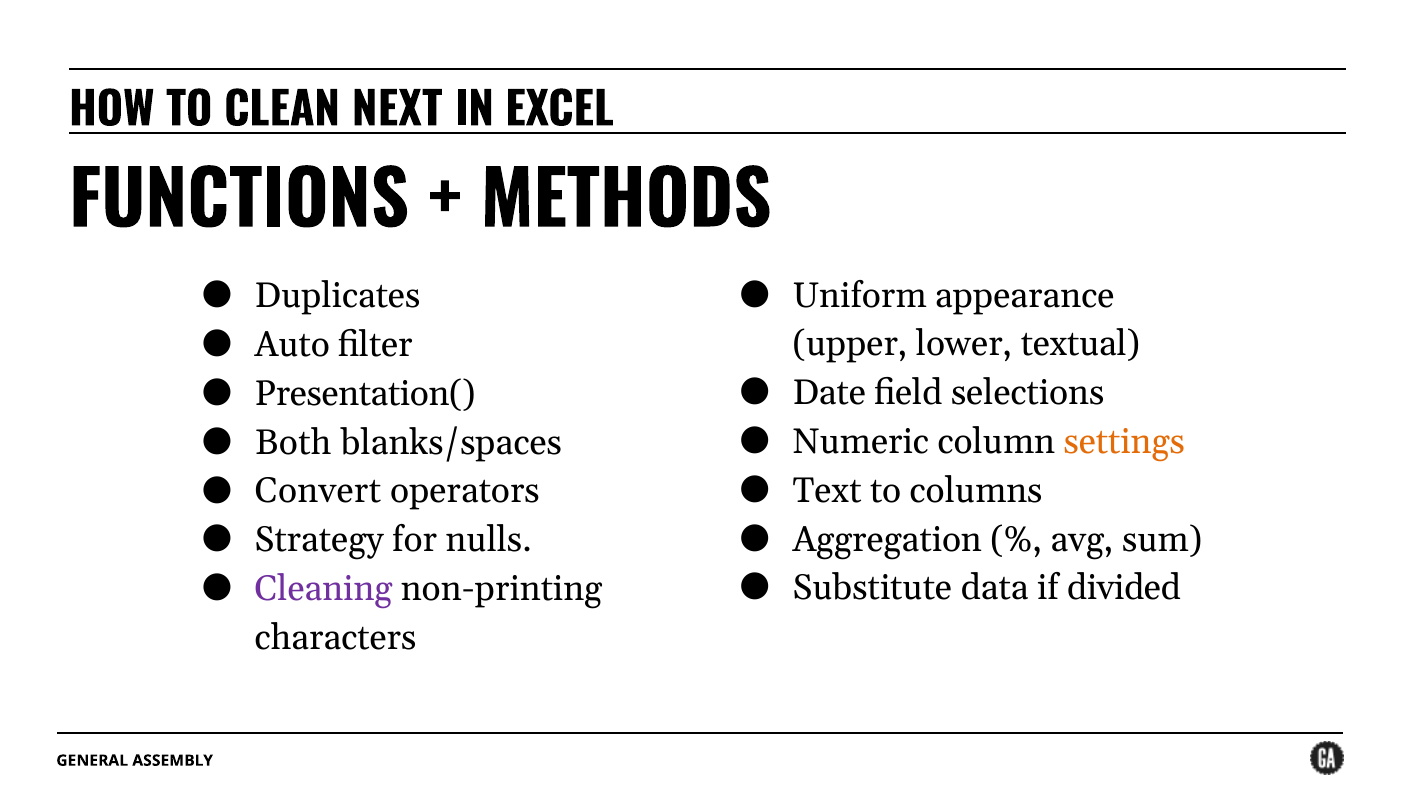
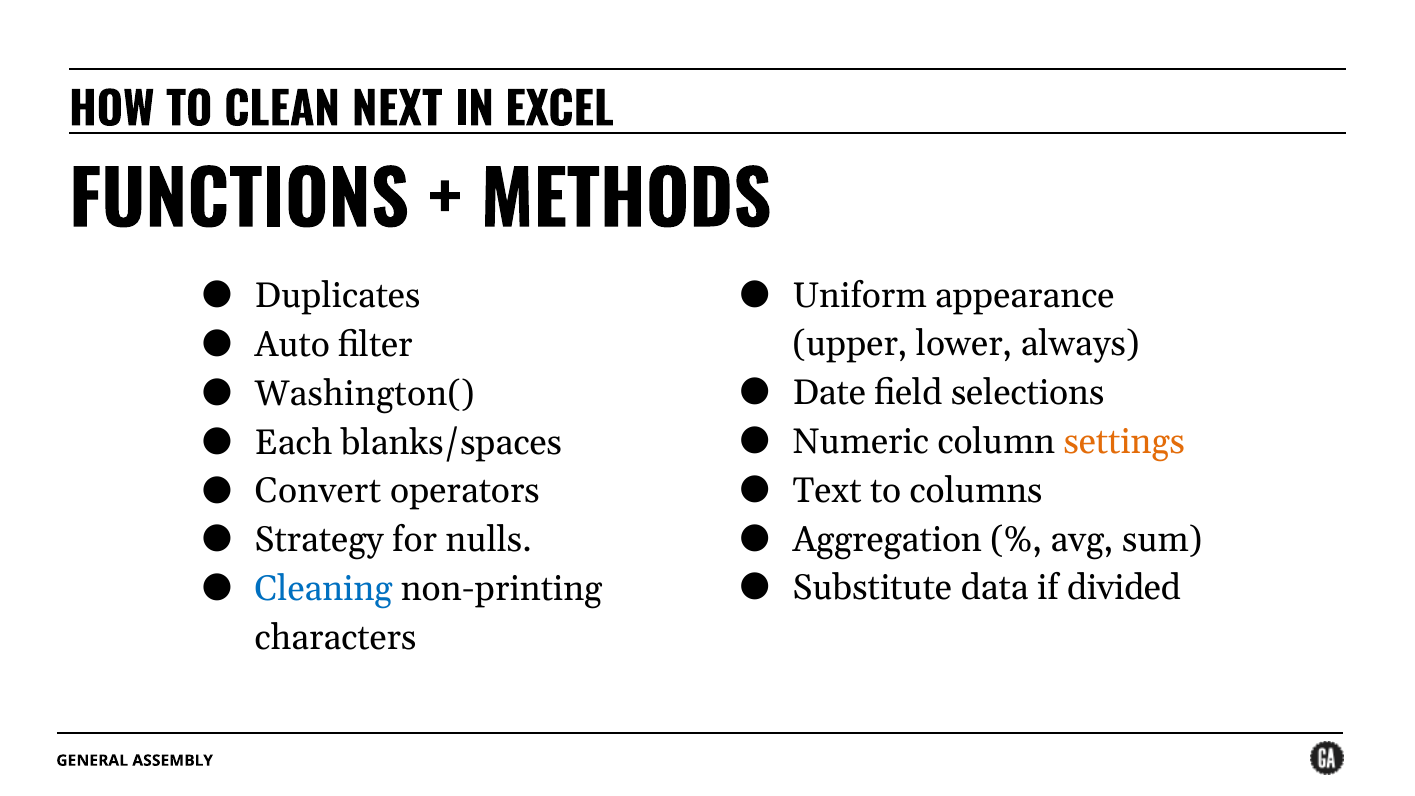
textual: textual -> always
Presentation(: Presentation( -> Washington(
Both: Both -> Each
Cleaning colour: purple -> blue
